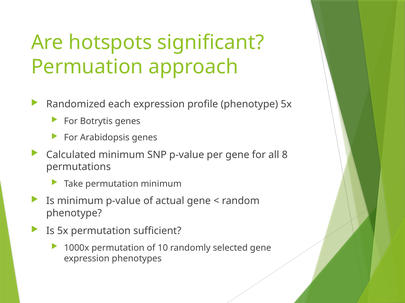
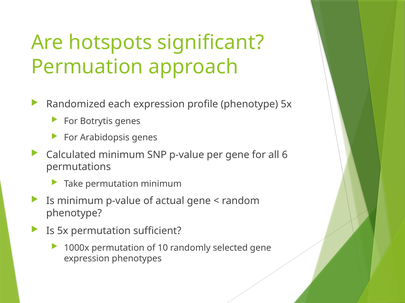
8: 8 -> 6
